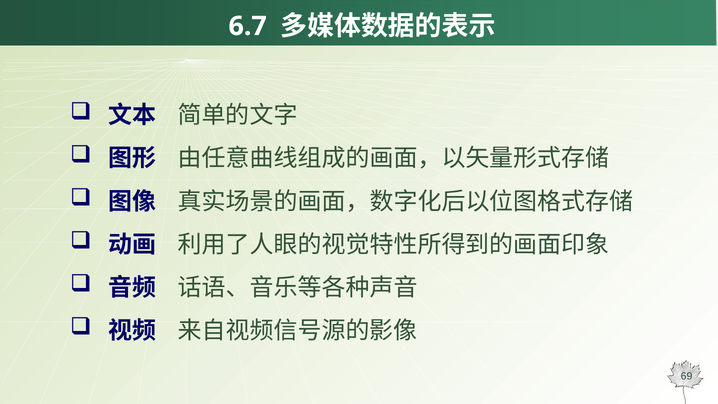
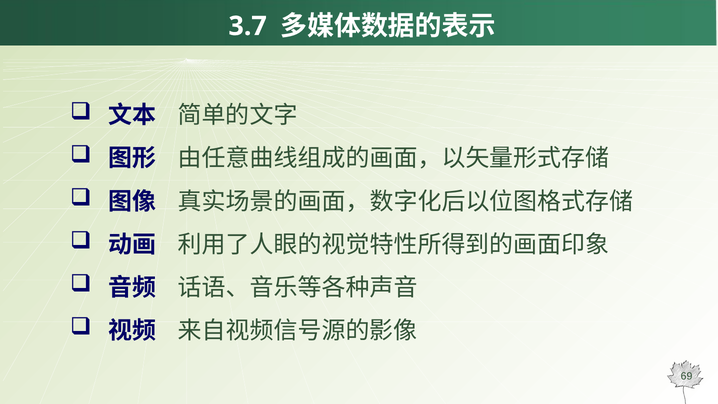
6.7: 6.7 -> 3.7
